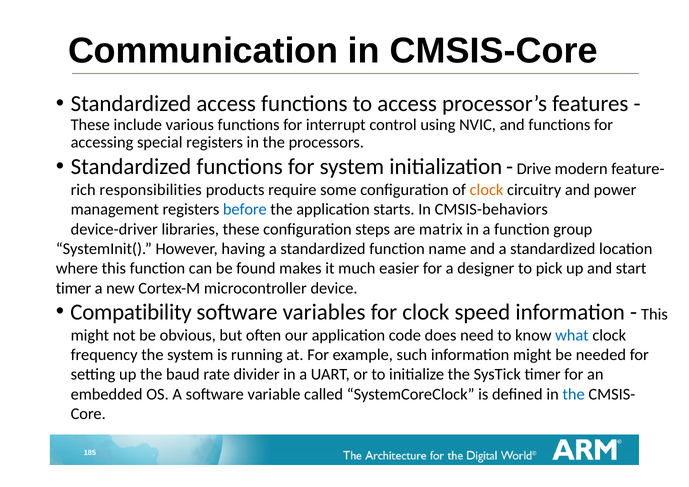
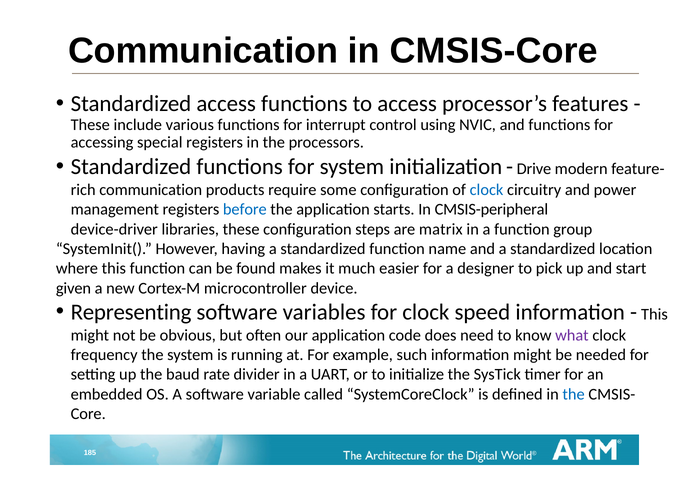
responsibilities at (151, 190): responsibilities -> communication
clock at (487, 190) colour: orange -> blue
CMSIS-behaviors: CMSIS-behaviors -> CMSIS-peripheral
timer at (74, 288): timer -> given
Compatibility: Compatibility -> Representing
what colour: blue -> purple
